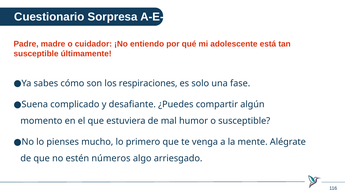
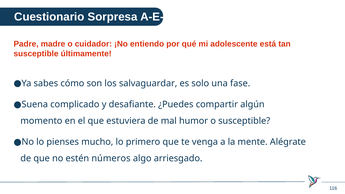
respiraciones: respiraciones -> salvaguardar
